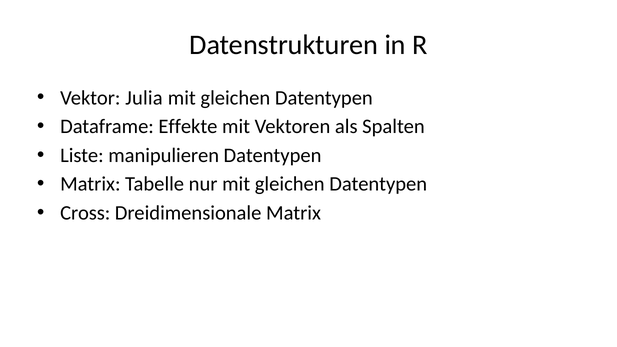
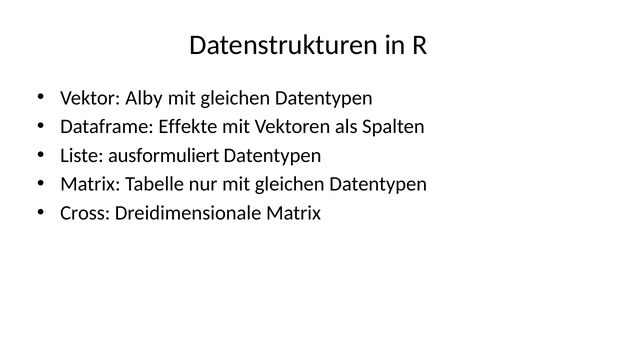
Julia: Julia -> Alby
manipulieren: manipulieren -> ausformuliert
